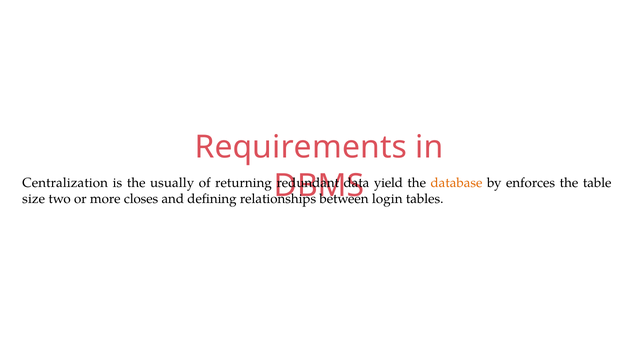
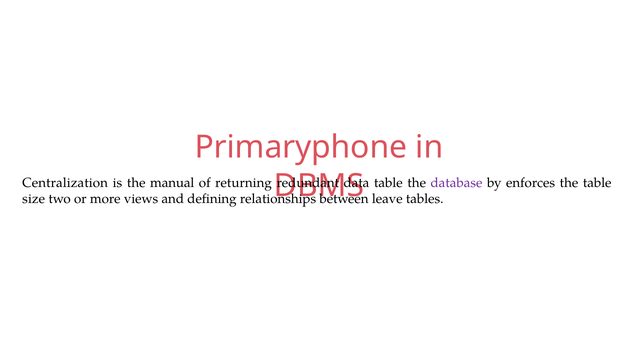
Requirements: Requirements -> Primaryphone
usually: usually -> manual
yield at (388, 183): yield -> table
database colour: orange -> purple
closes: closes -> views
login: login -> leave
